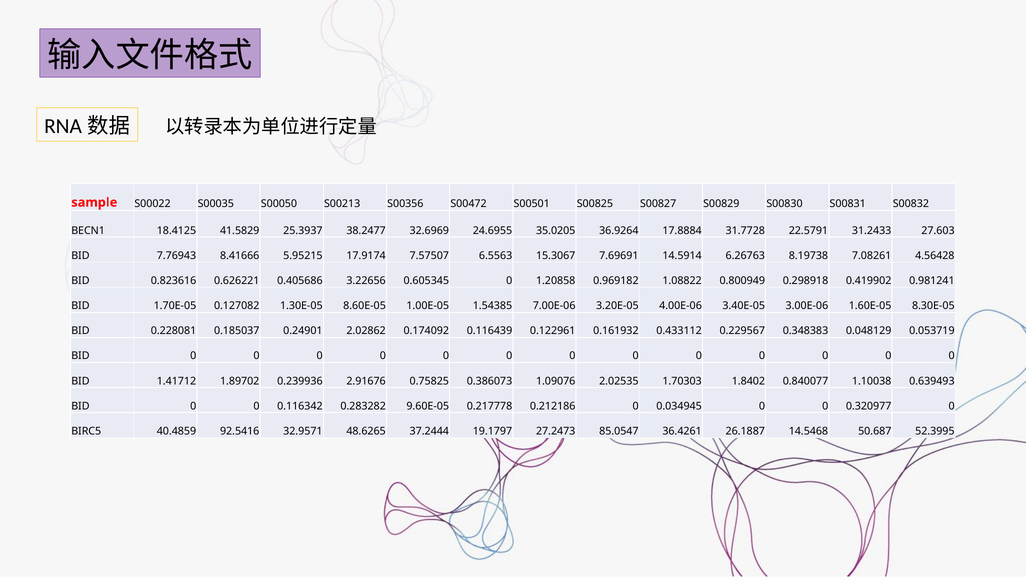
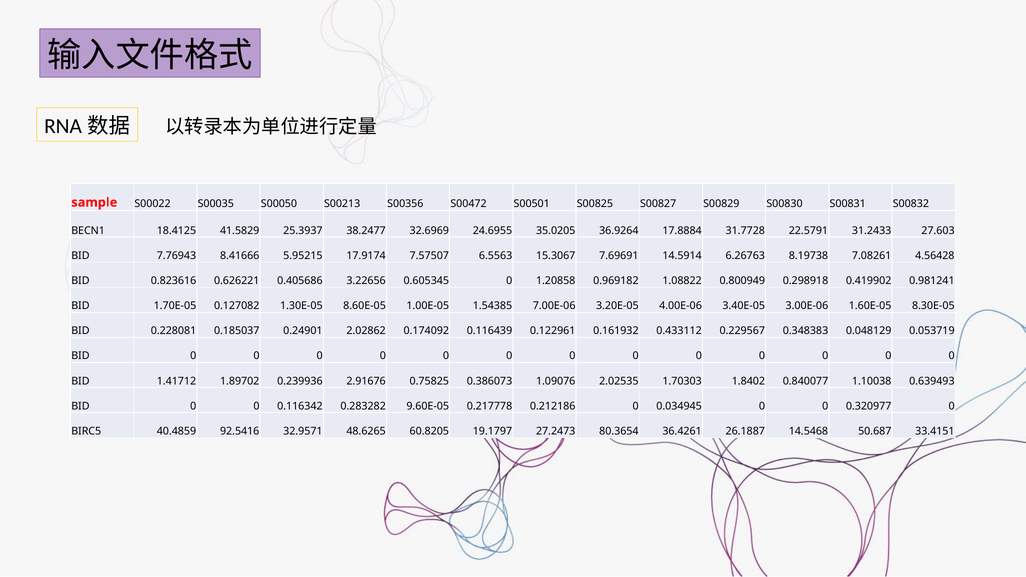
37.2444: 37.2444 -> 60.8205
85.0547: 85.0547 -> 80.3654
52.3995: 52.3995 -> 33.4151
